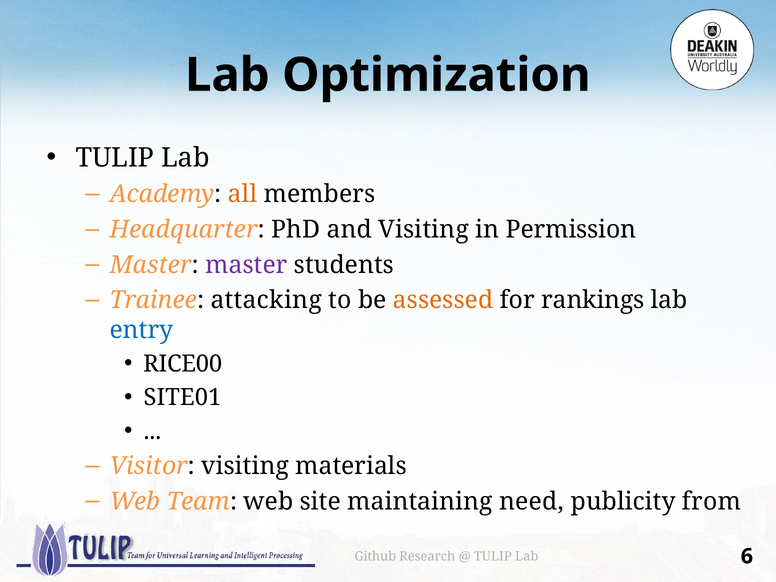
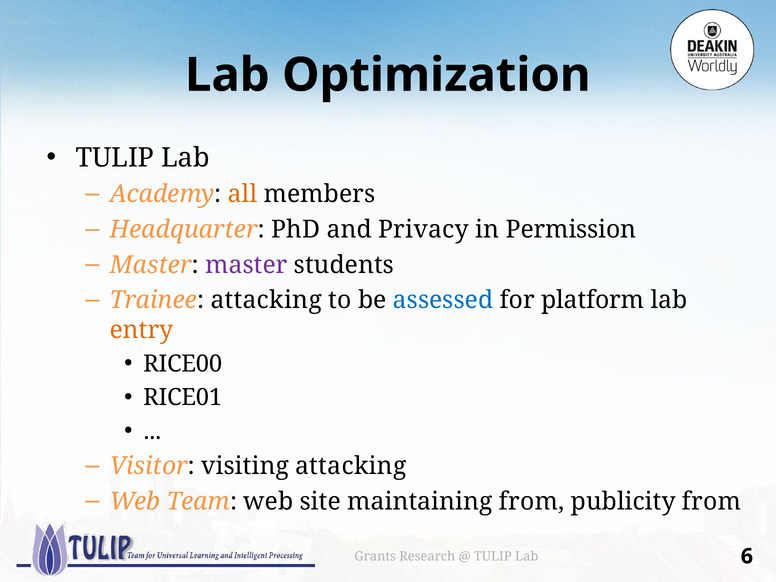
and Visiting: Visiting -> Privacy
assessed colour: orange -> blue
rankings: rankings -> platform
entry colour: blue -> orange
SITE01: SITE01 -> RICE01
visiting materials: materials -> attacking
maintaining need: need -> from
Github: Github -> Grants
